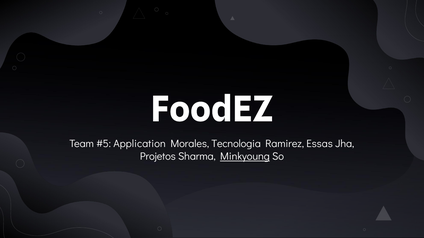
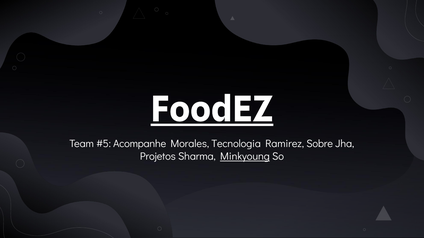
FoodEZ underline: none -> present
Application: Application -> Acompanhe
Essas: Essas -> Sobre
